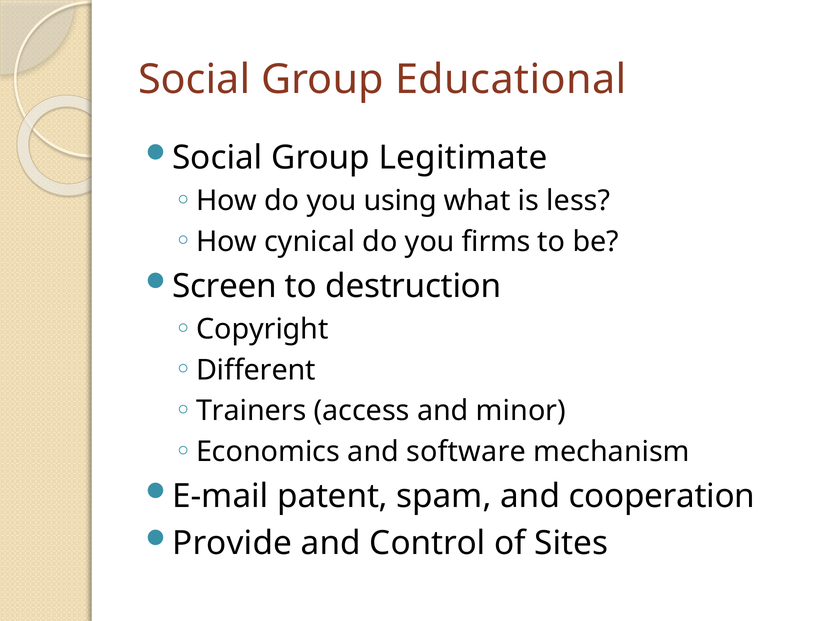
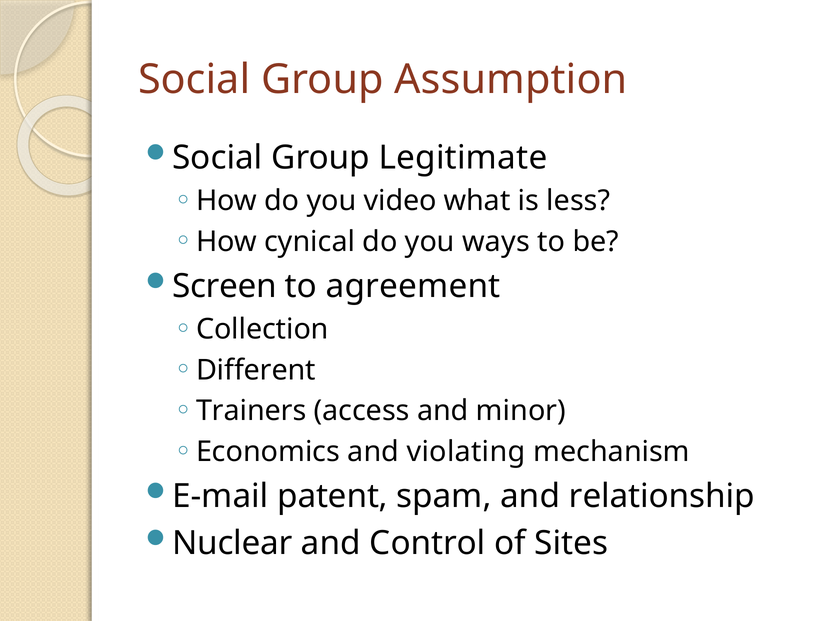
Educational: Educational -> Assumption
using: using -> video
firms: firms -> ways
destruction: destruction -> agreement
Copyright: Copyright -> Collection
software: software -> violating
cooperation: cooperation -> relationship
Provide: Provide -> Nuclear
